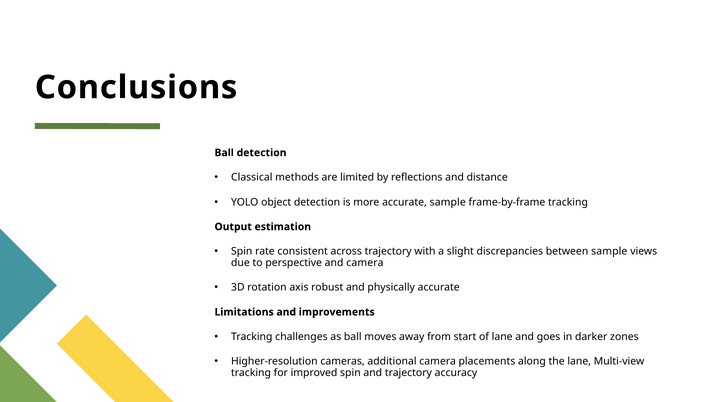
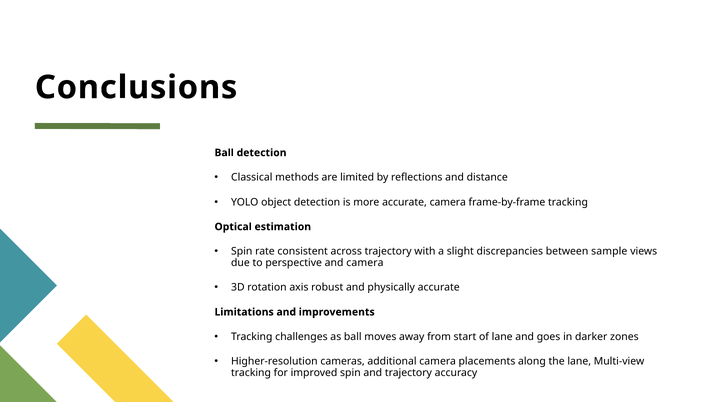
accurate sample: sample -> camera
Output: Output -> Optical
